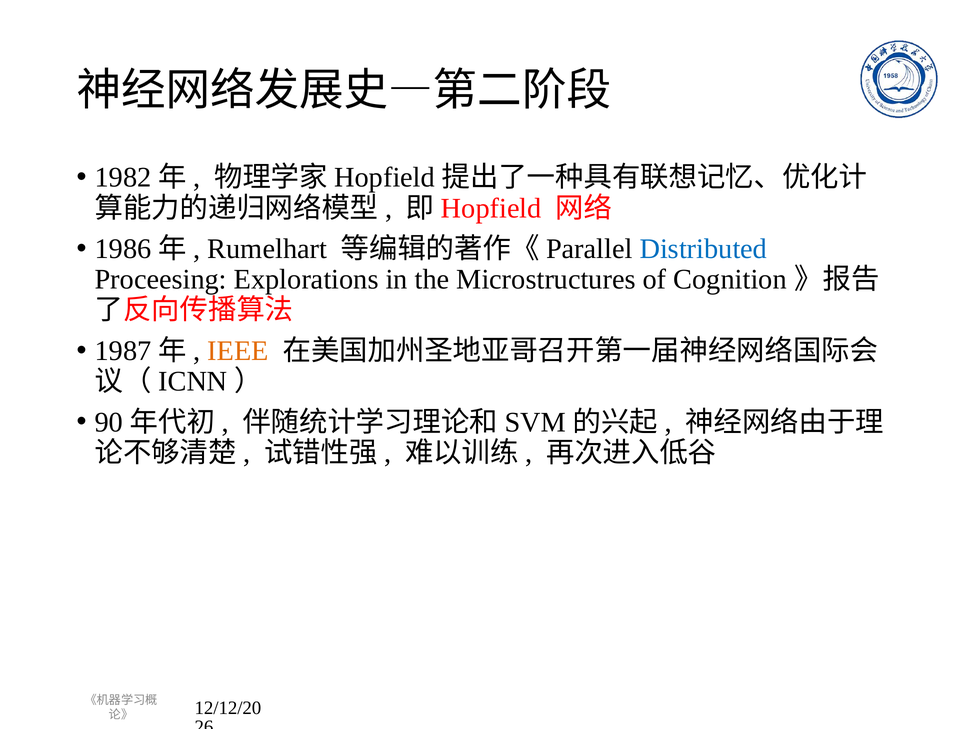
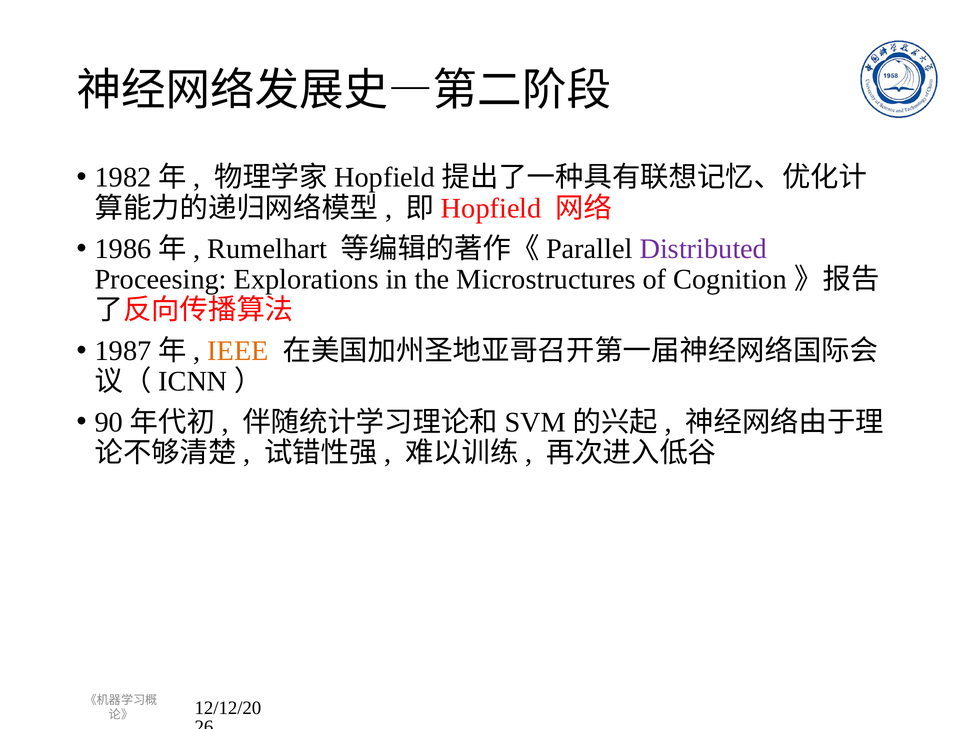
Distributed colour: blue -> purple
